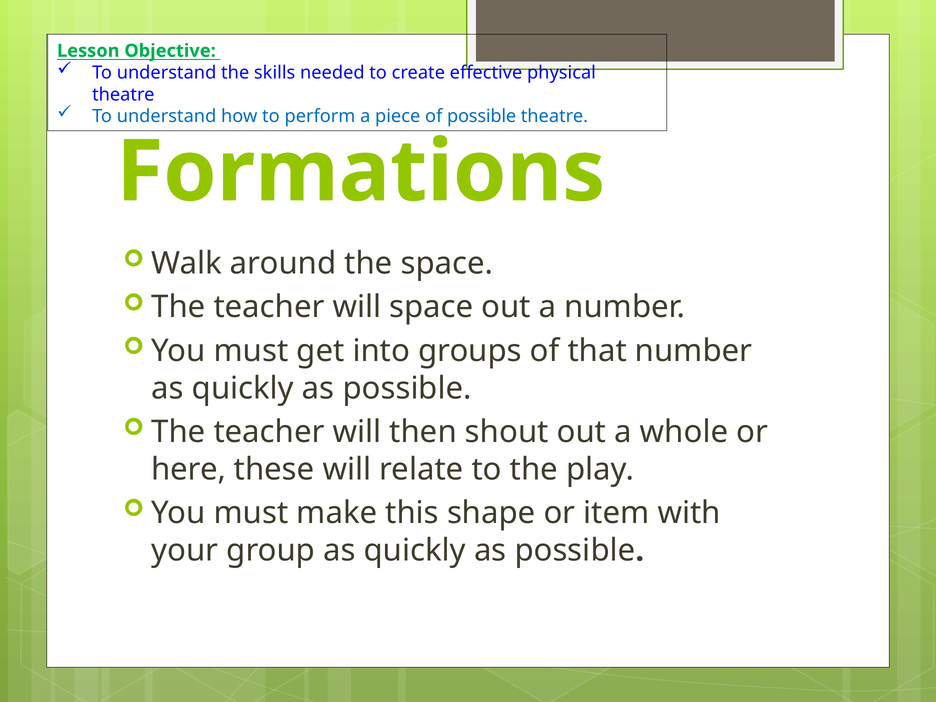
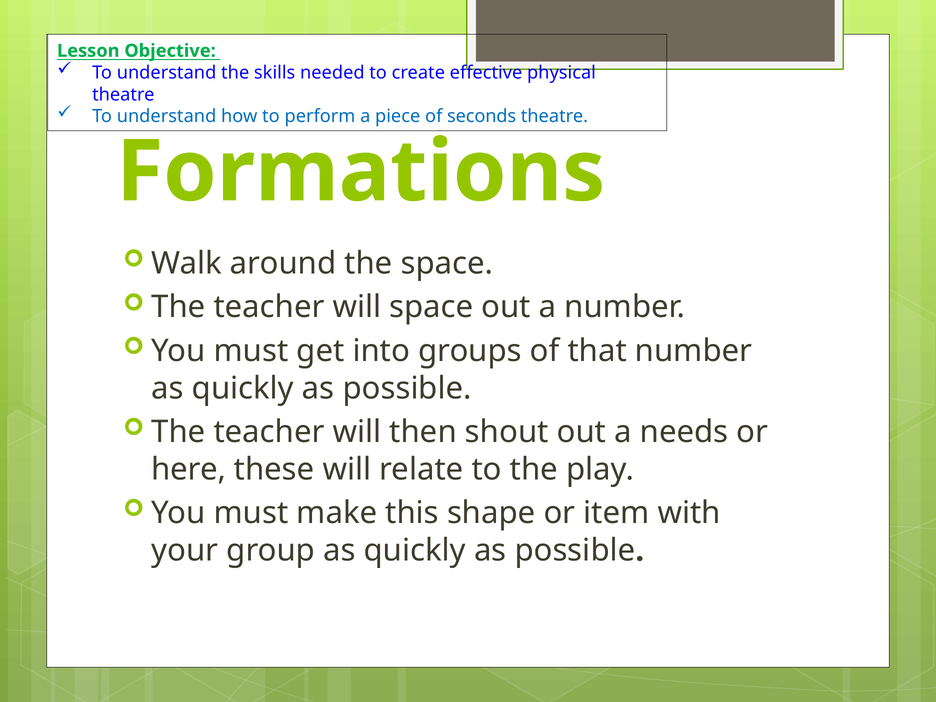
of possible: possible -> seconds
whole: whole -> needs
